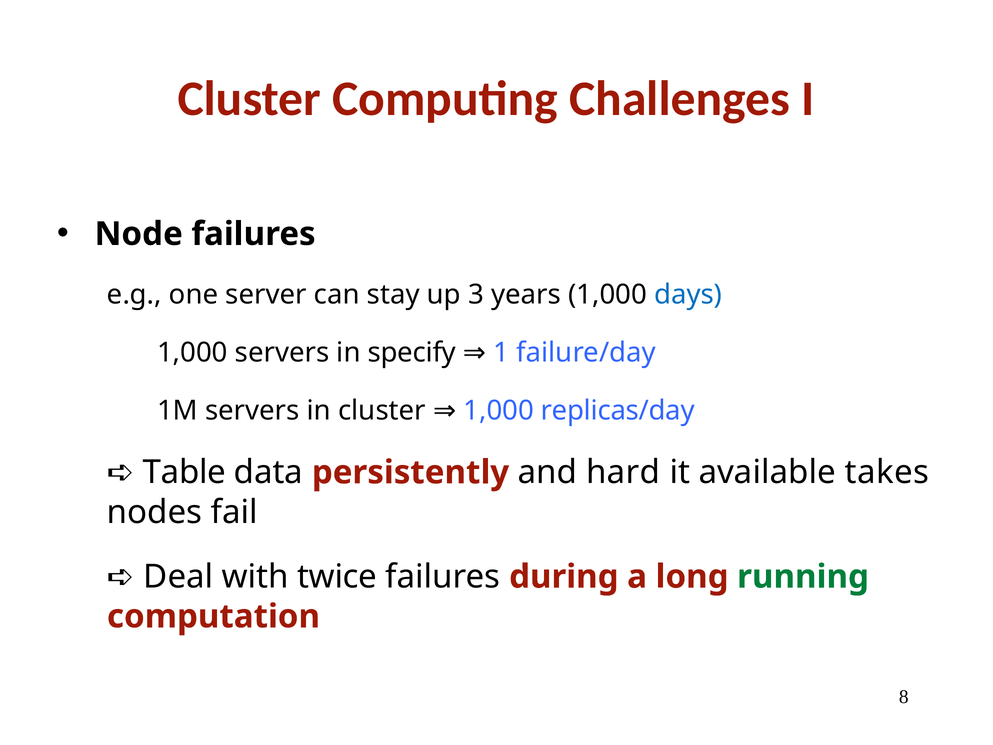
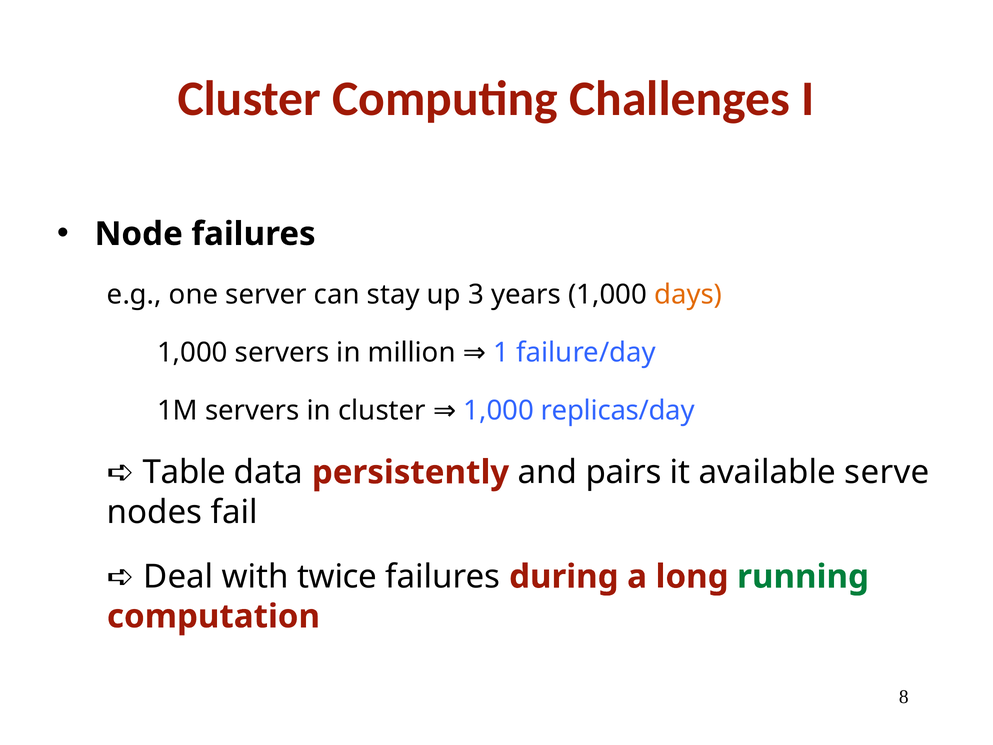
days colour: blue -> orange
specify: specify -> million
hard: hard -> pairs
takes: takes -> serve
